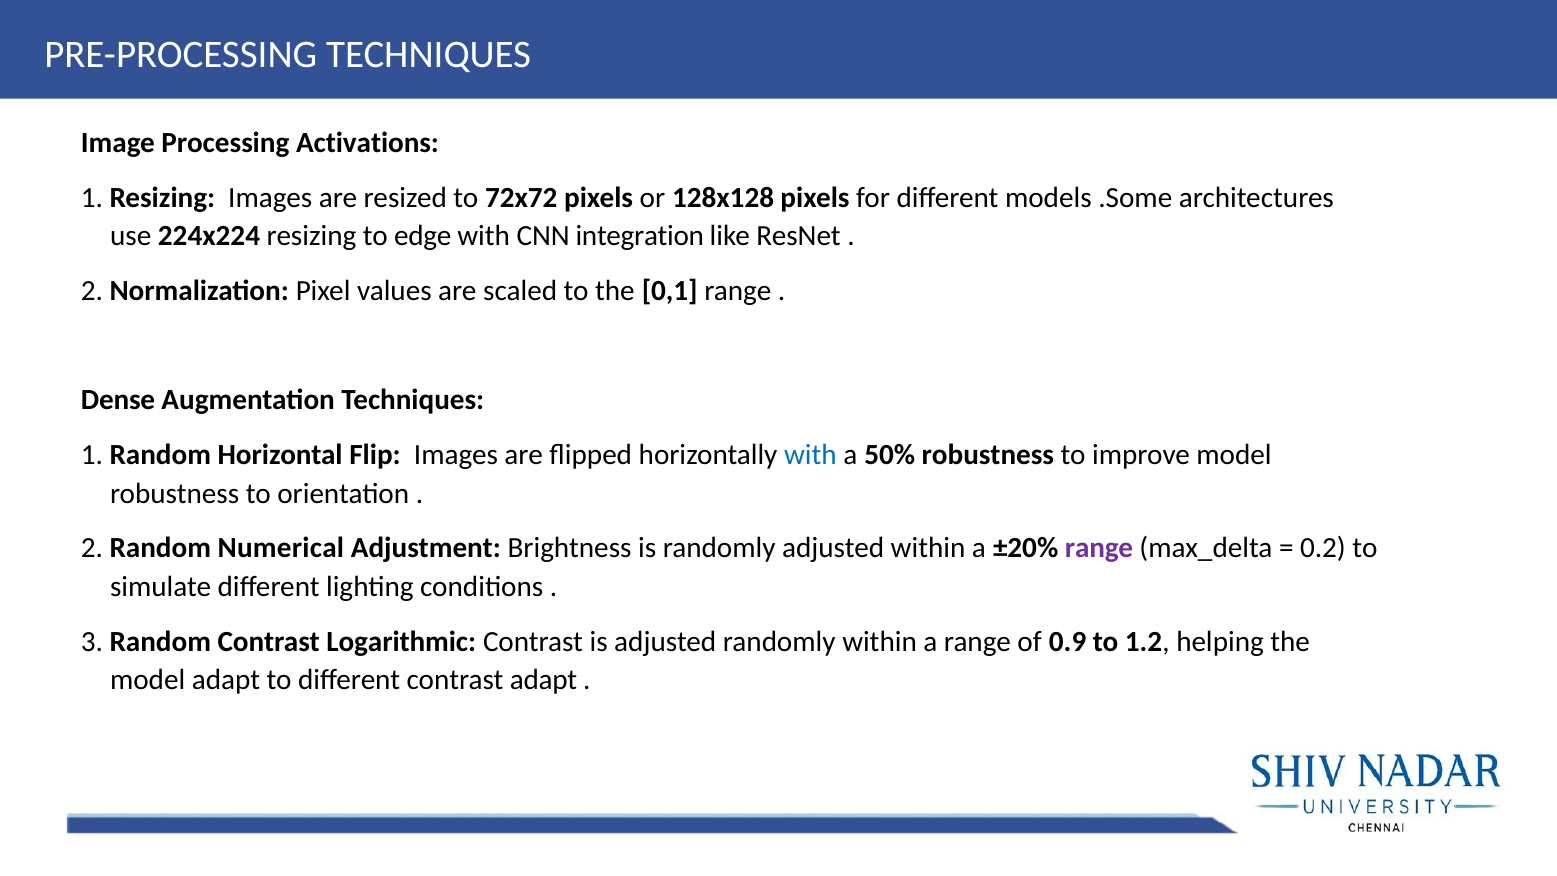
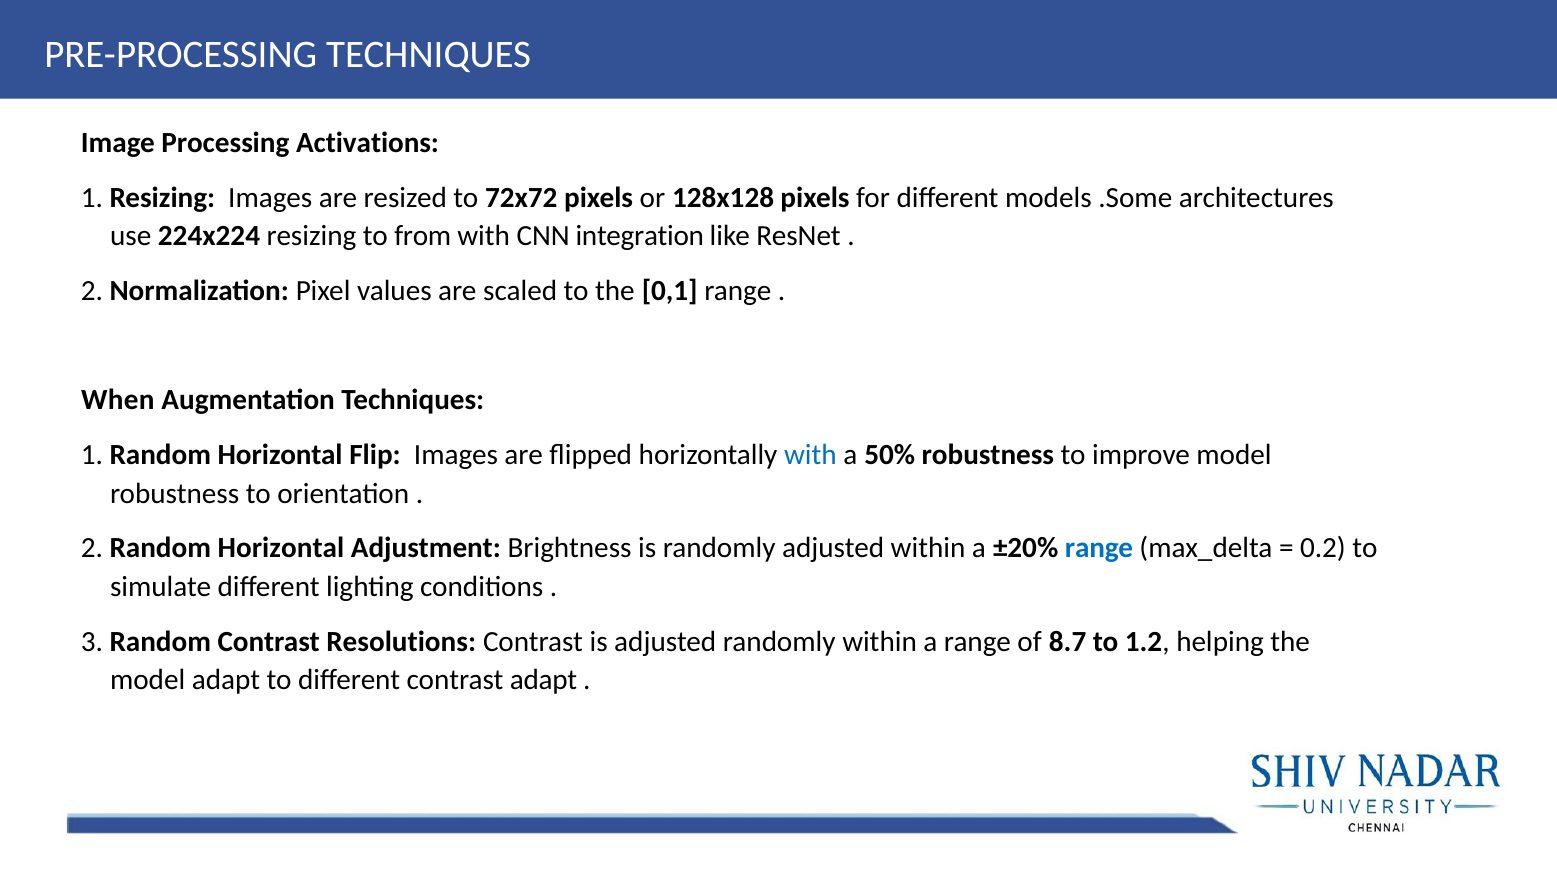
edge: edge -> from
Dense: Dense -> When
2 Random Numerical: Numerical -> Horizontal
range at (1099, 548) colour: purple -> blue
Logarithmic: Logarithmic -> Resolutions
0.9: 0.9 -> 8.7
